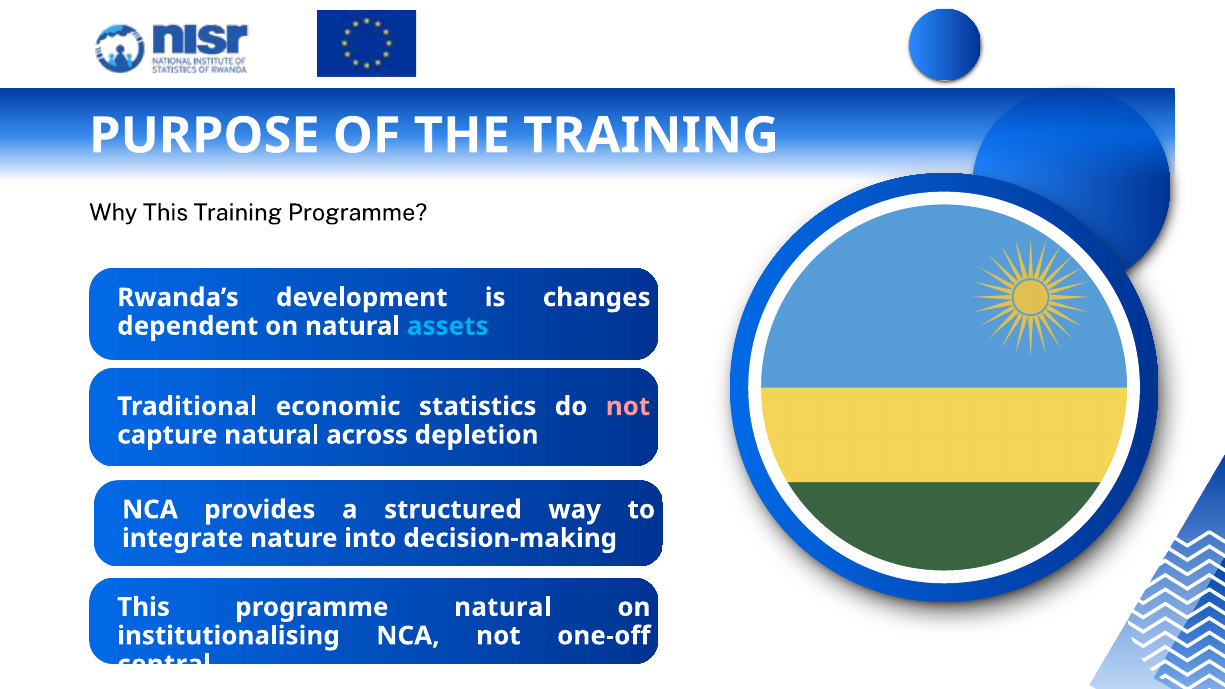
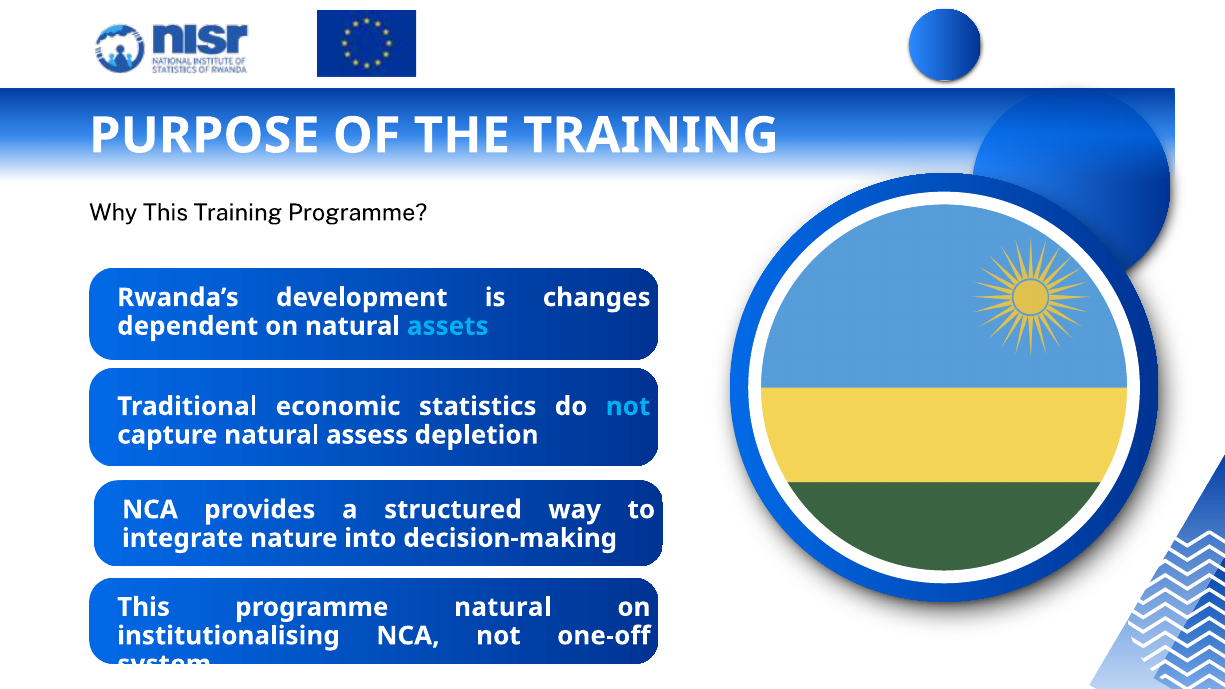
not at (628, 406) colour: pink -> light blue
across: across -> assess
central: central -> system
